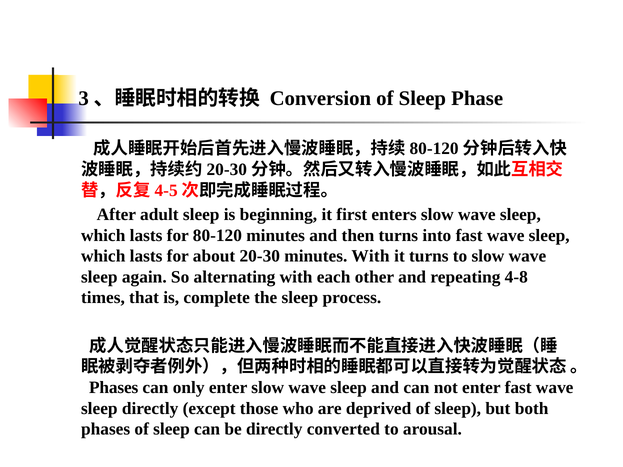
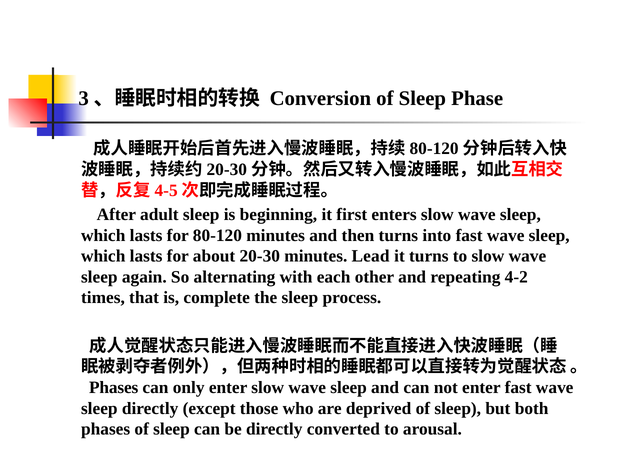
minutes With: With -> Lead
4-8: 4-8 -> 4-2
